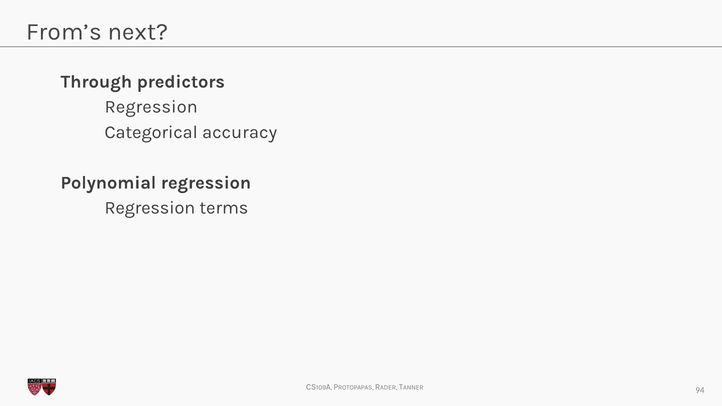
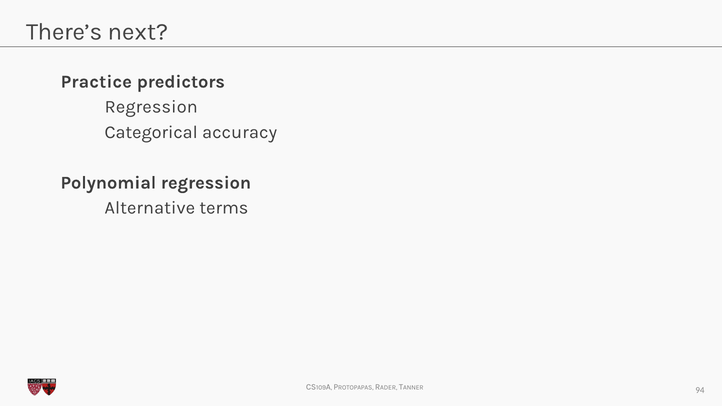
From’s: From’s -> There’s
Through: Through -> Practice
Regression at (150, 208): Regression -> Alternative
